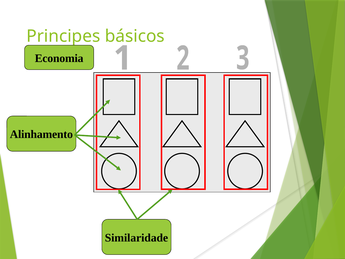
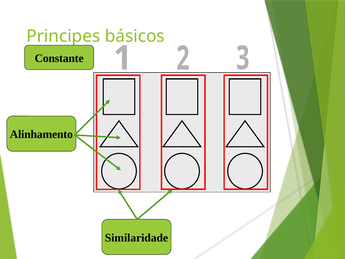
Economia: Economia -> Constante
